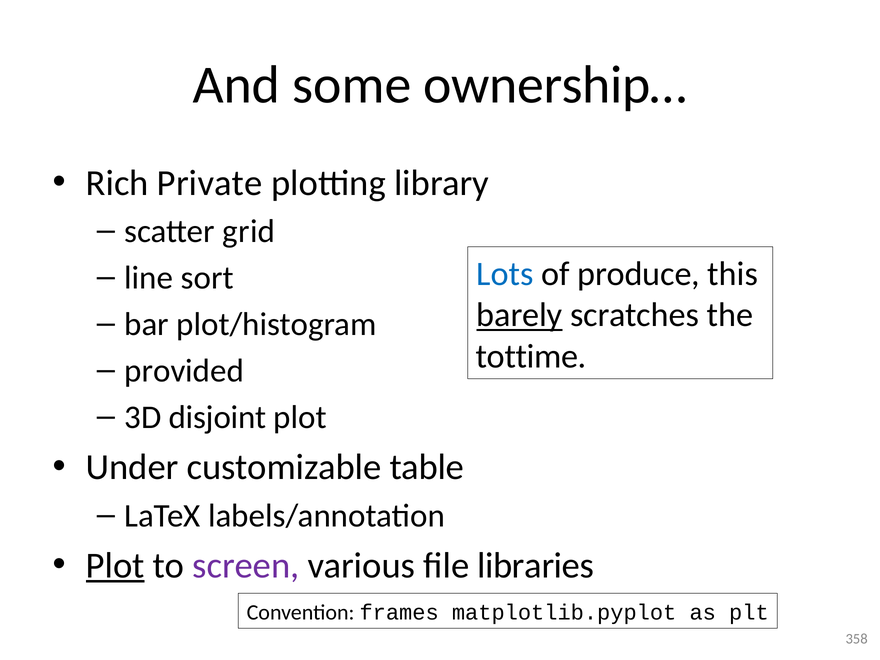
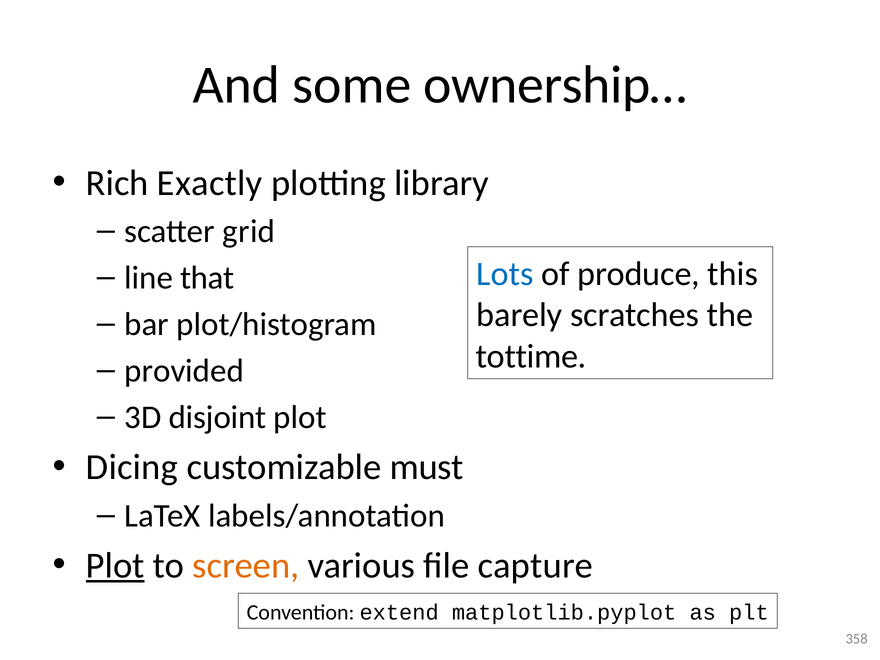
Private: Private -> Exactly
sort: sort -> that
barely underline: present -> none
Under: Under -> Dicing
table: table -> must
screen colour: purple -> orange
libraries: libraries -> capture
frames: frames -> extend
